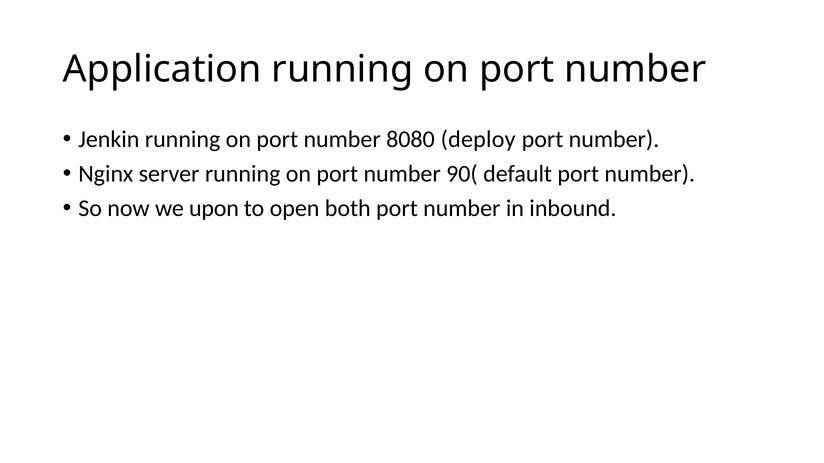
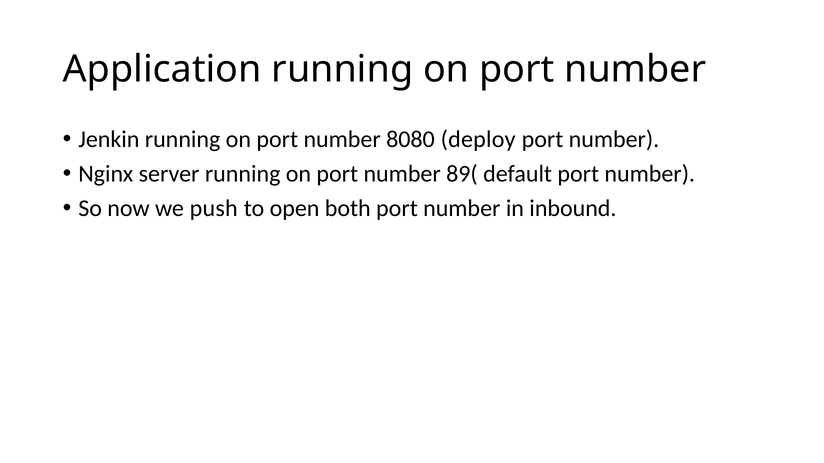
90(: 90( -> 89(
upon: upon -> push
